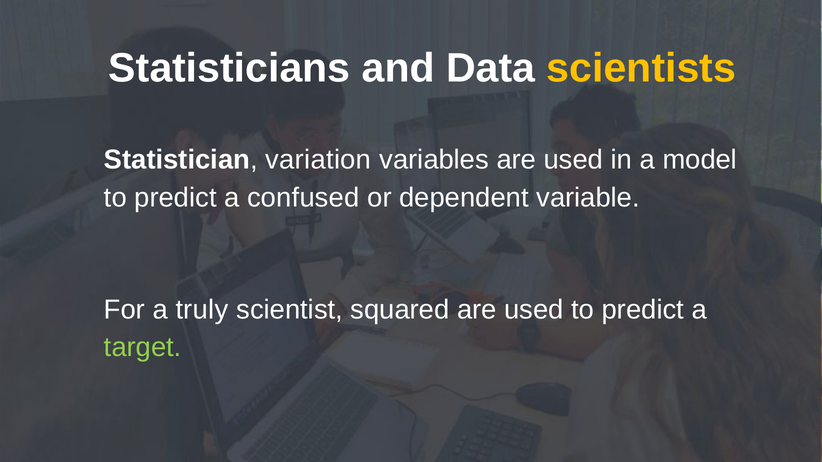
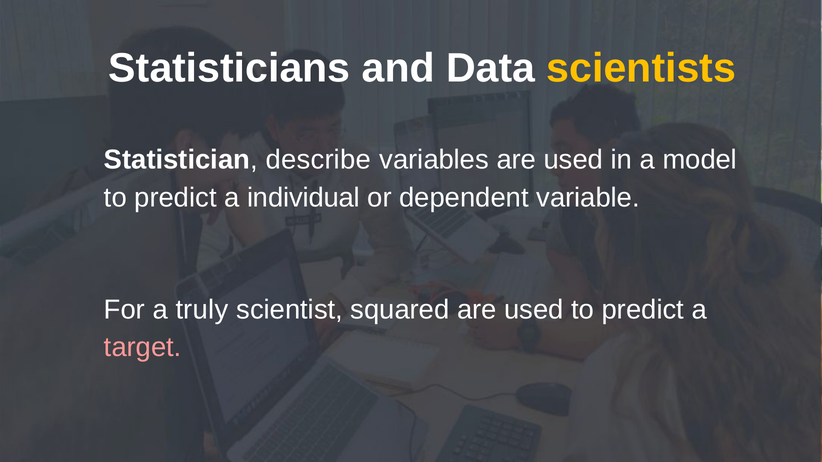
variation: variation -> describe
confused: confused -> individual
target colour: light green -> pink
